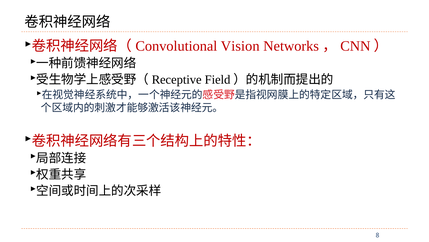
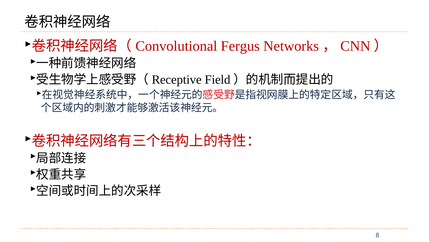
Vision: Vision -> Fergus
